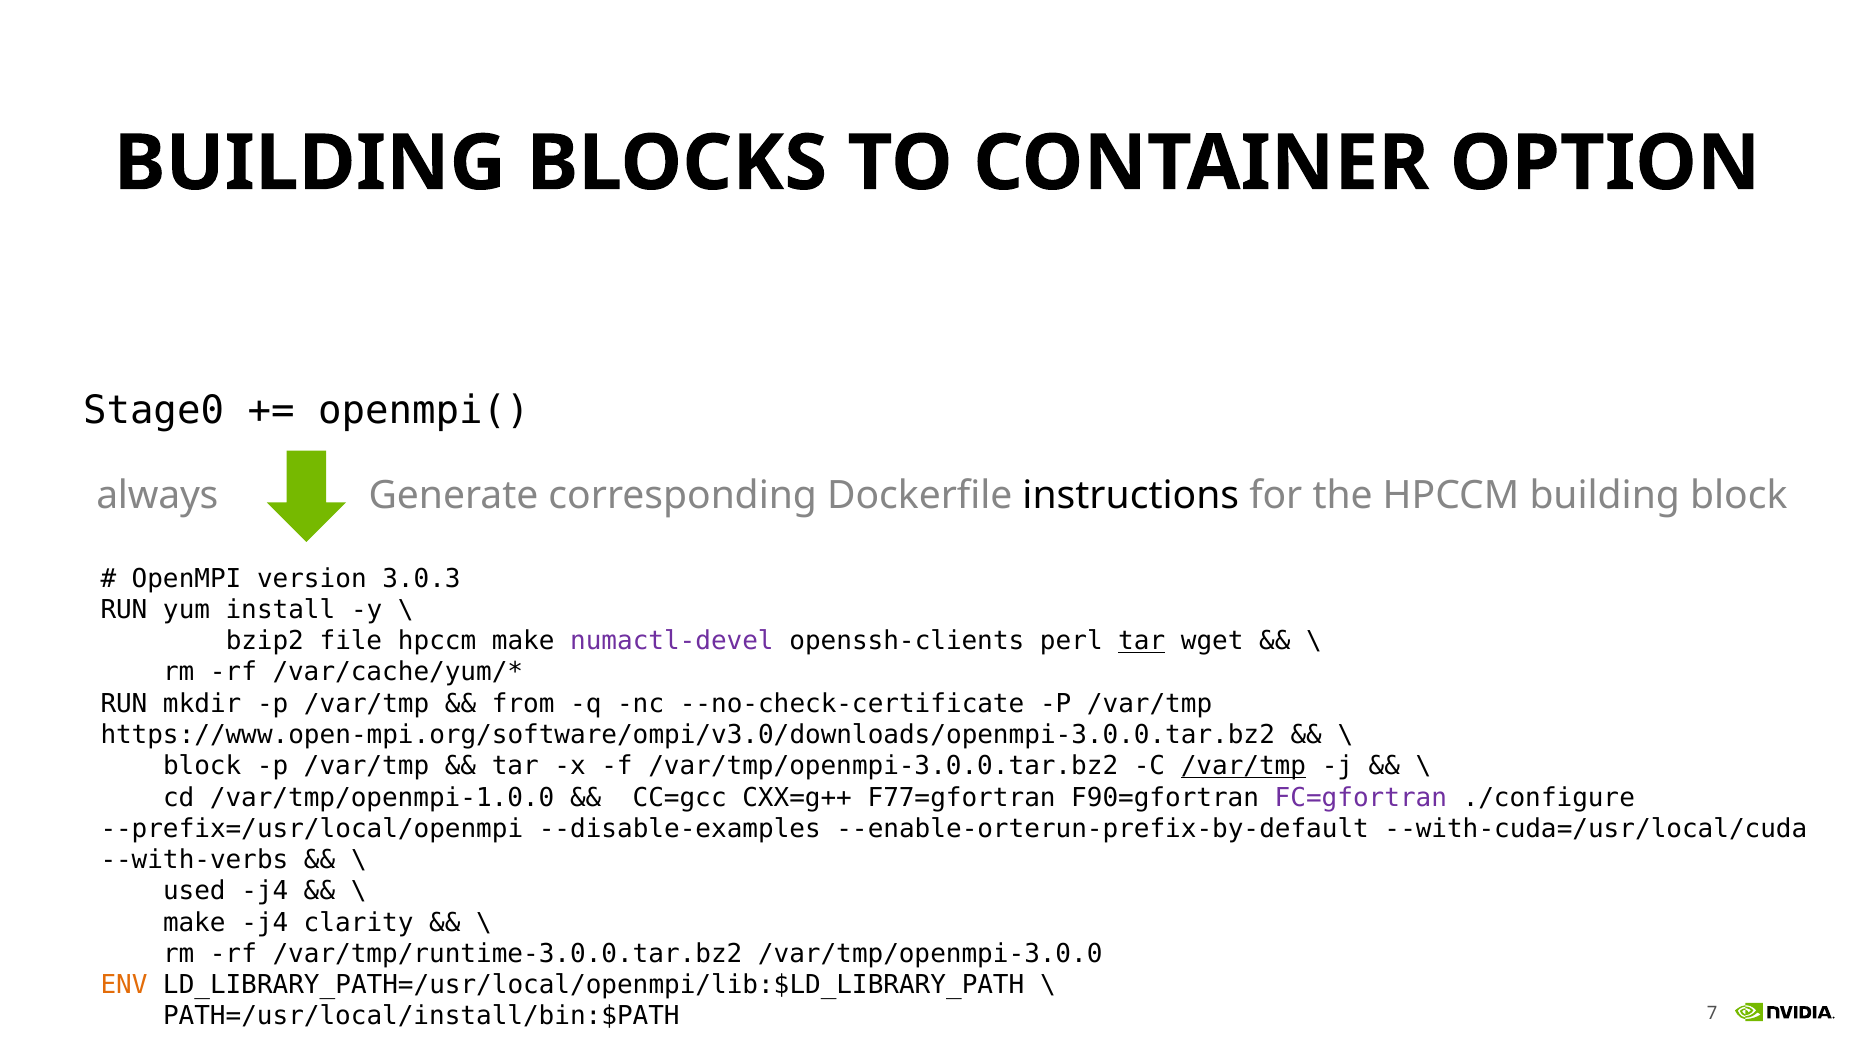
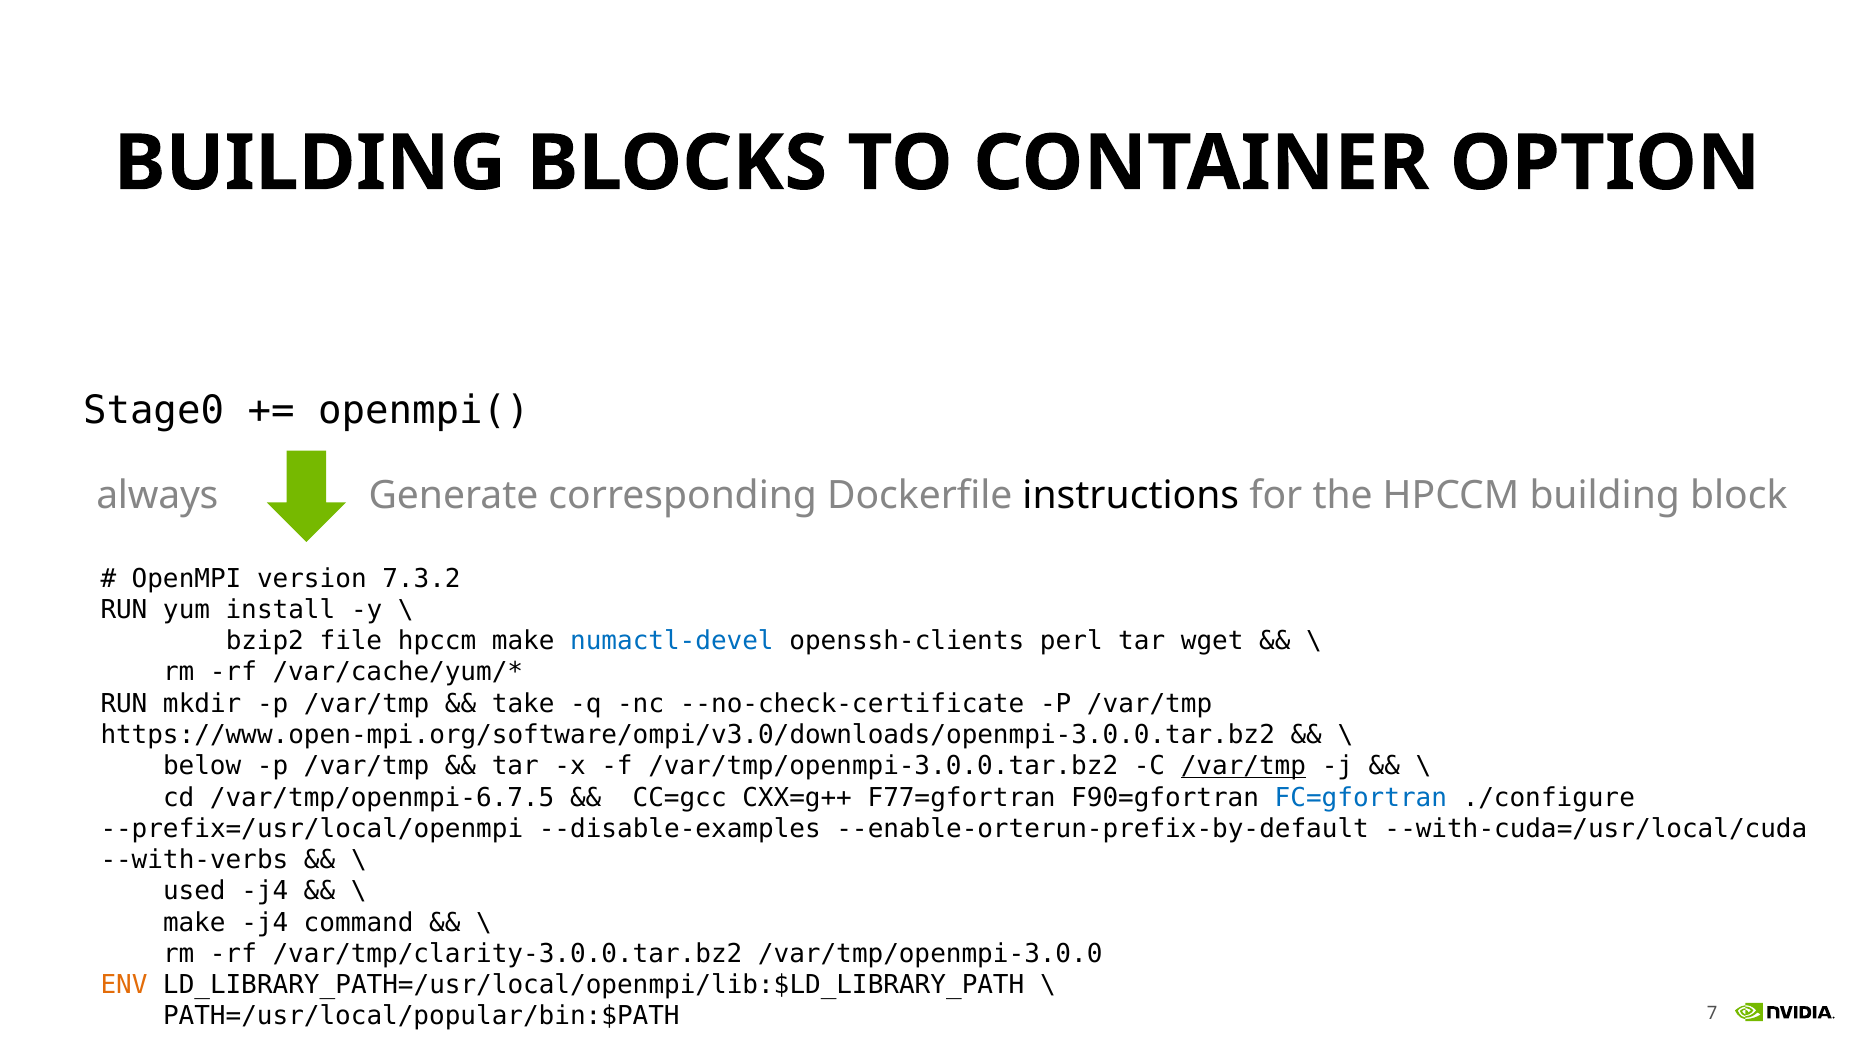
3.0.3: 3.0.3 -> 7.3.2
numactl-devel colour: purple -> blue
tar at (1142, 641) underline: present -> none
from: from -> take
block at (202, 766): block -> below
/var/tmp/openmpi-1.0.0: /var/tmp/openmpi-1.0.0 -> /var/tmp/openmpi-6.7.5
FC=gfortran colour: purple -> blue
clarity: clarity -> command
/var/tmp/runtime-3.0.0.tar.bz2: /var/tmp/runtime-3.0.0.tar.bz2 -> /var/tmp/clarity-3.0.0.tar.bz2
PATH=/usr/local/install/bin:$PATH: PATH=/usr/local/install/bin:$PATH -> PATH=/usr/local/popular/bin:$PATH
